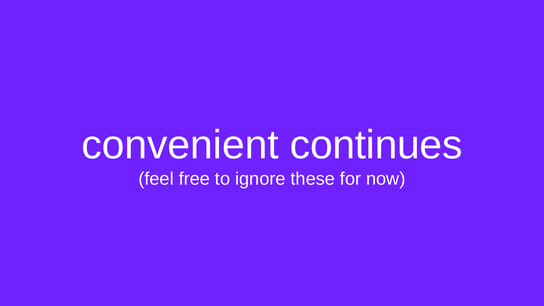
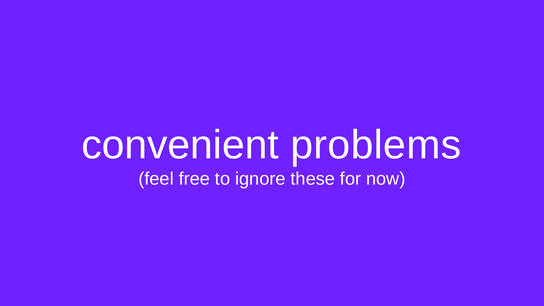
continues: continues -> problems
